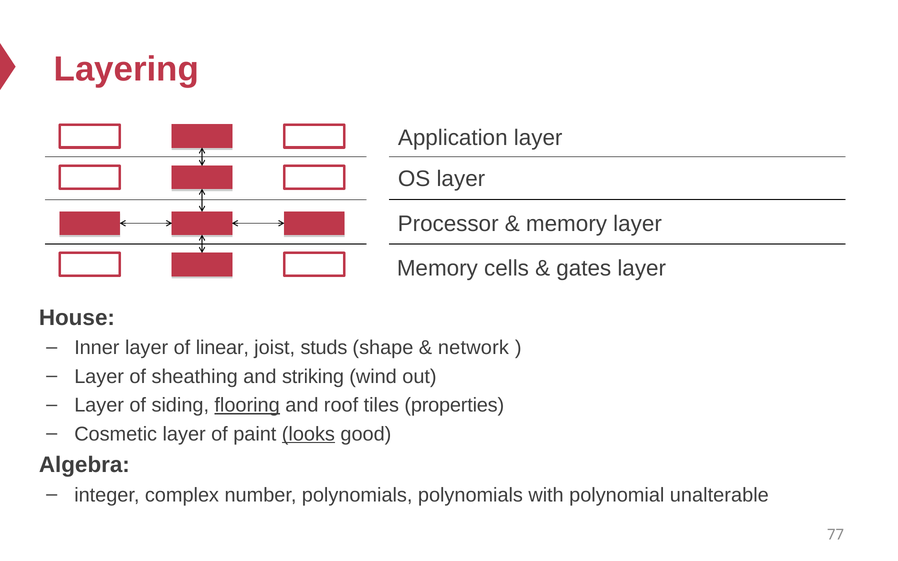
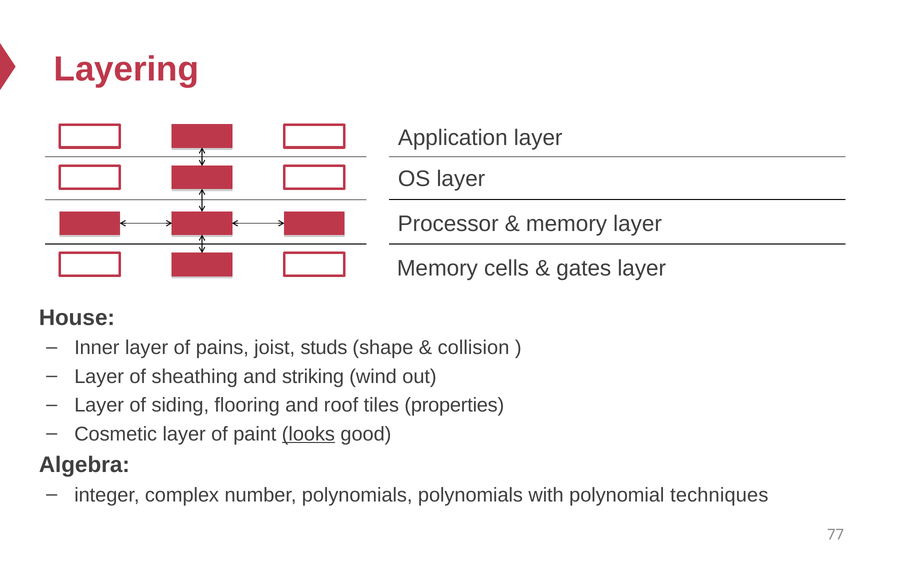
linear: linear -> pains
network: network -> collision
flooring underline: present -> none
unalterable: unalterable -> techniques
